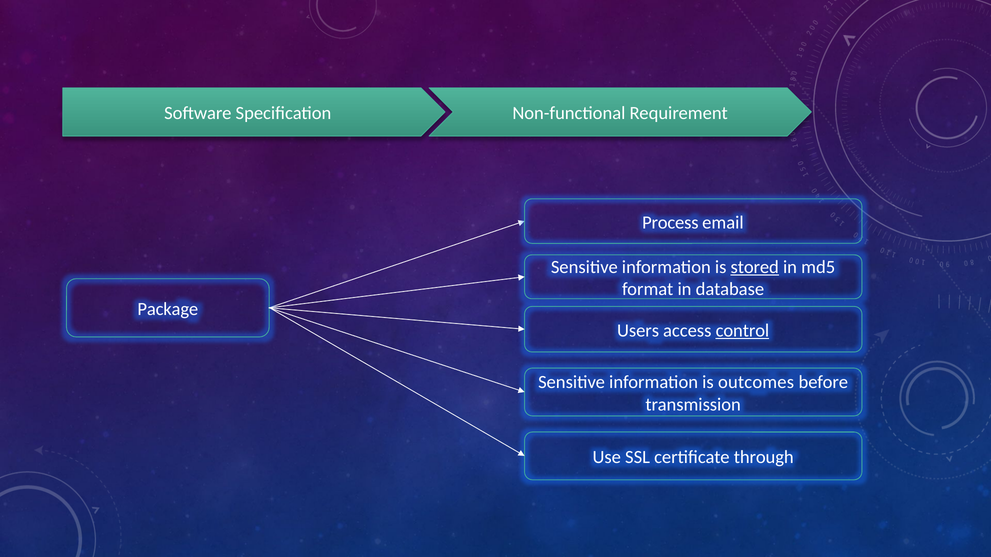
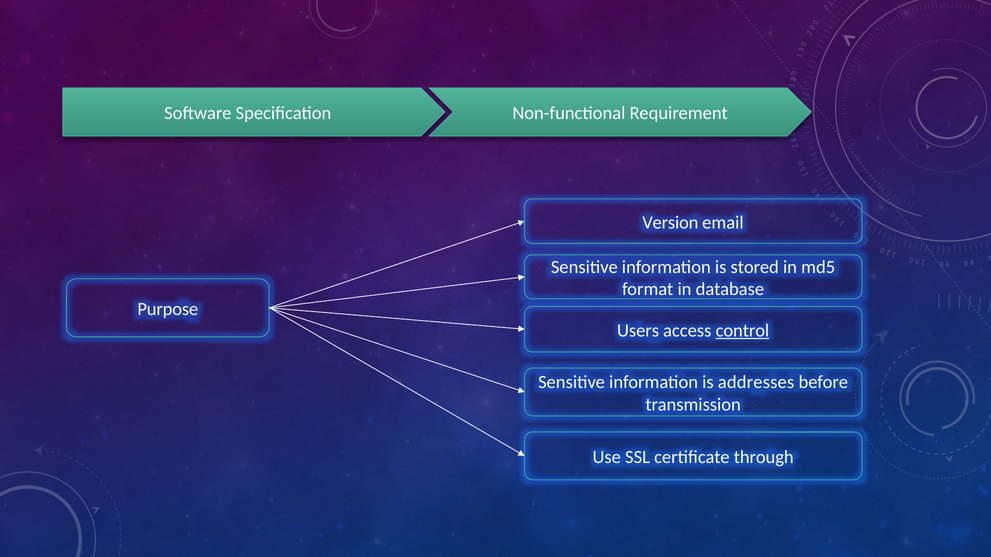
Process: Process -> Version
stored underline: present -> none
Package: Package -> Purpose
outcomes: outcomes -> addresses
